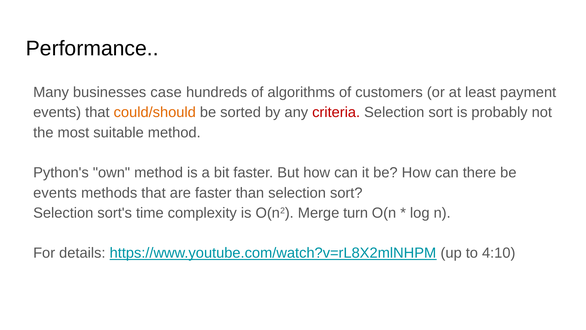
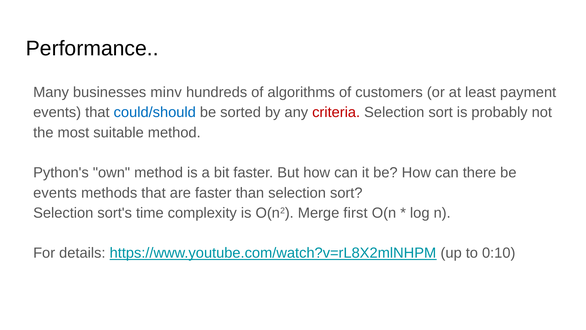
case: case -> minv
could/should colour: orange -> blue
turn: turn -> first
4:10: 4:10 -> 0:10
